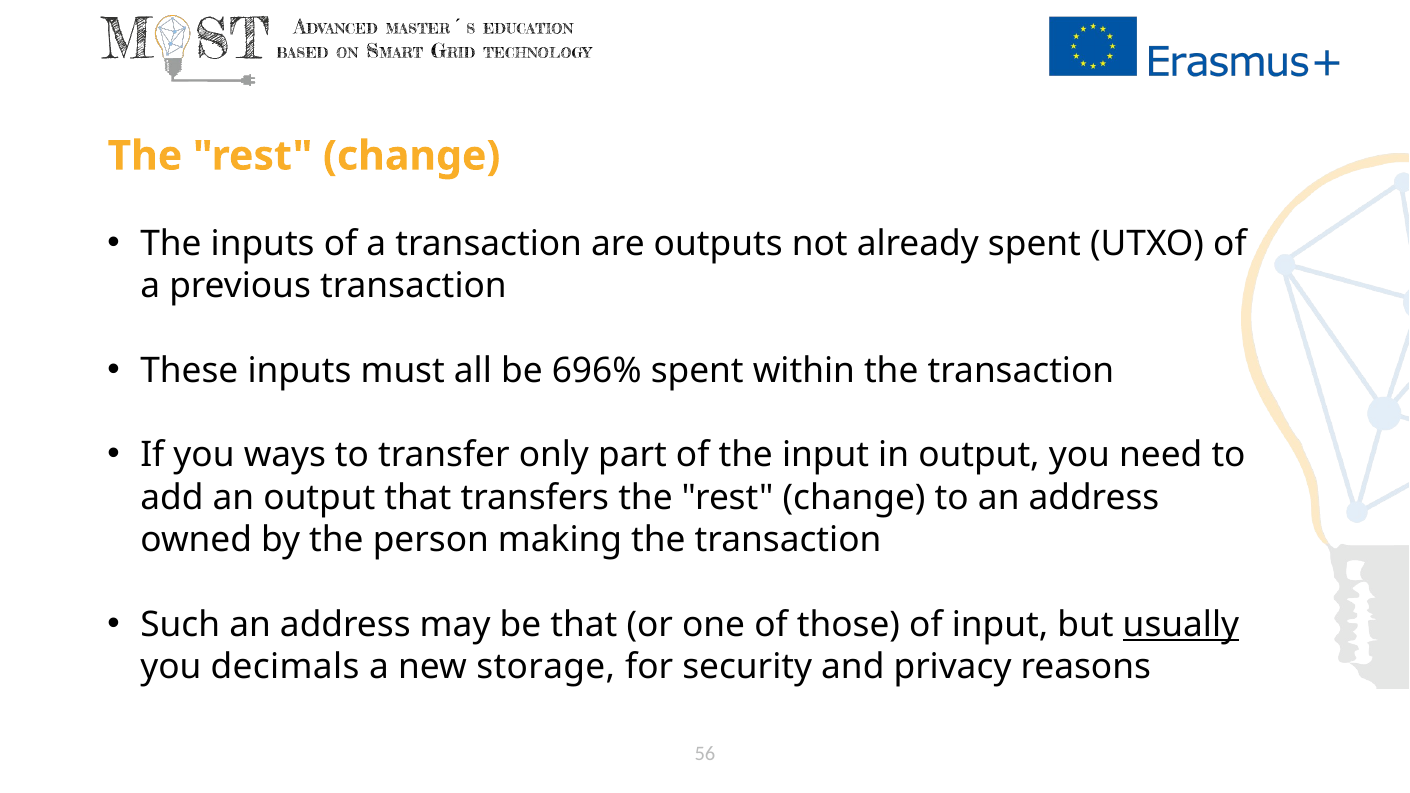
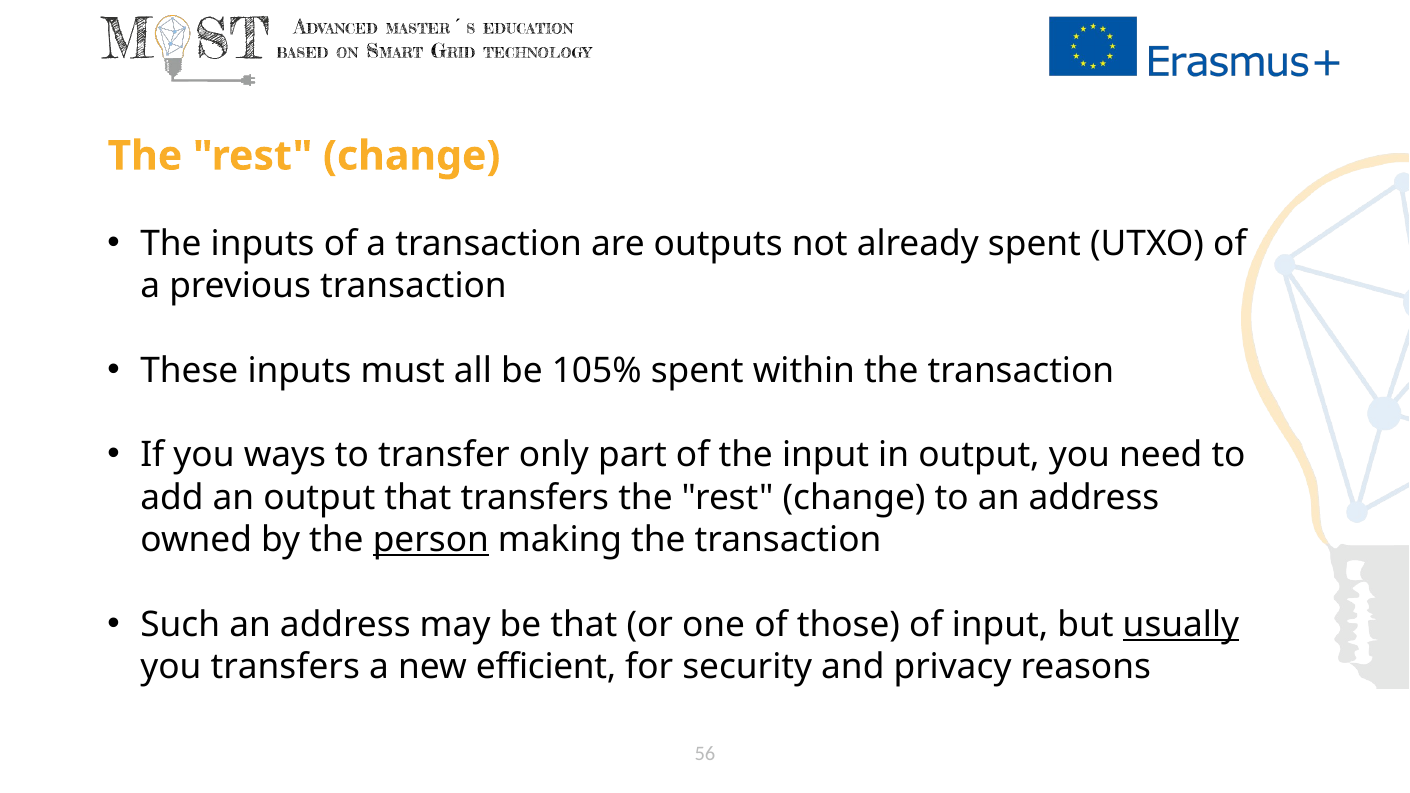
696%: 696% -> 105%
person underline: none -> present
you decimals: decimals -> transfers
storage: storage -> efficient
